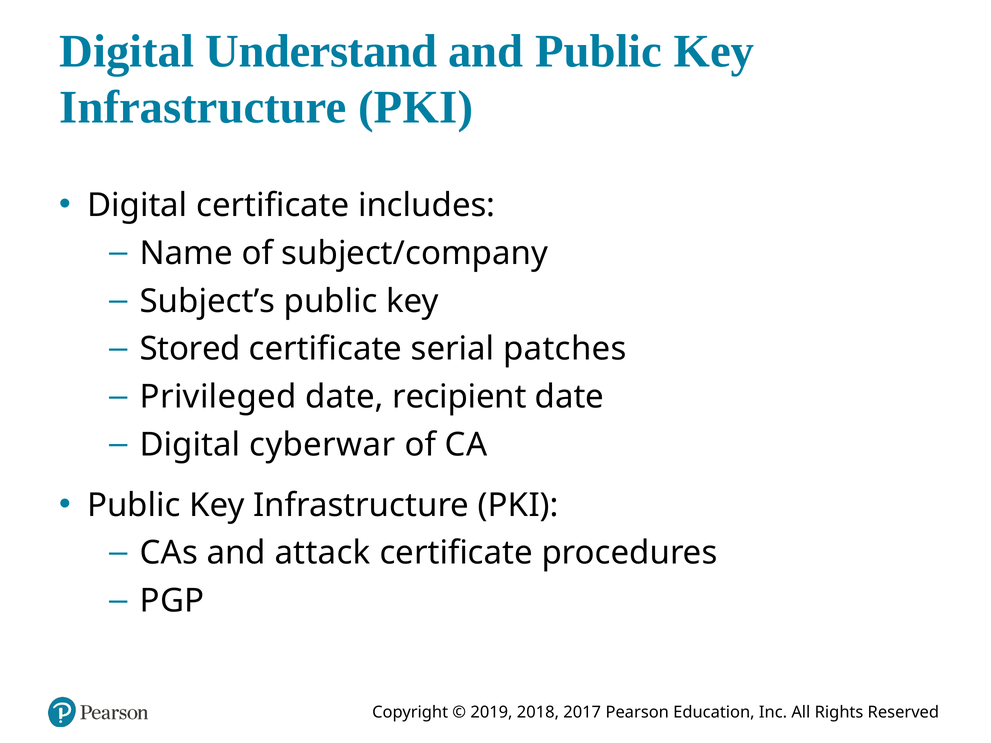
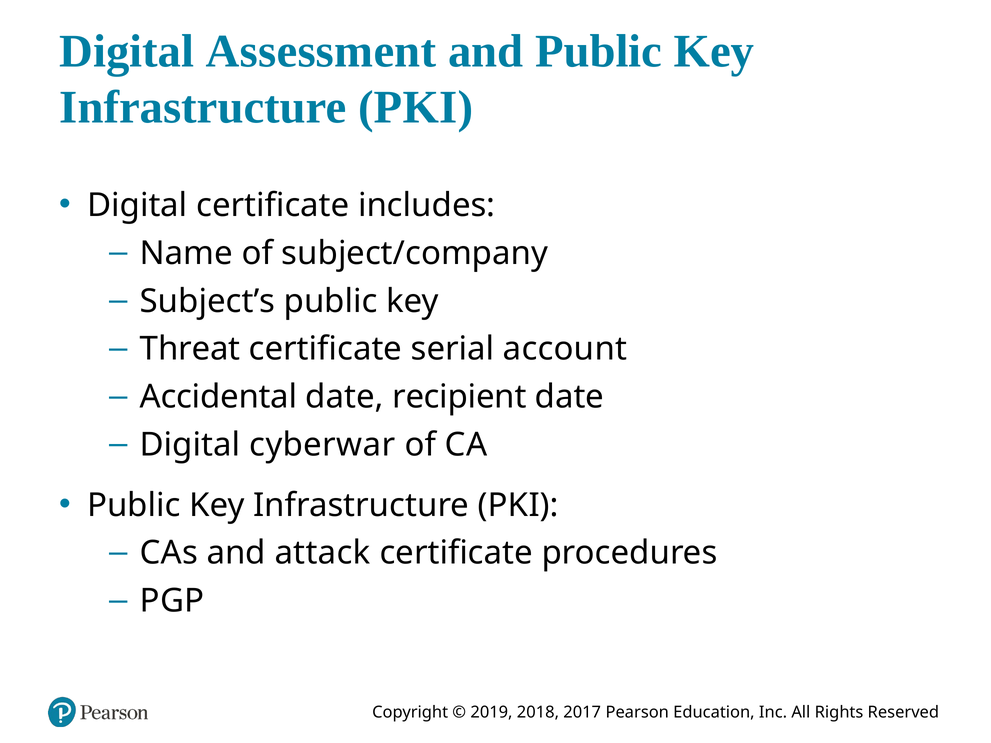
Understand: Understand -> Assessment
Stored: Stored -> Threat
patches: patches -> account
Privileged: Privileged -> Accidental
